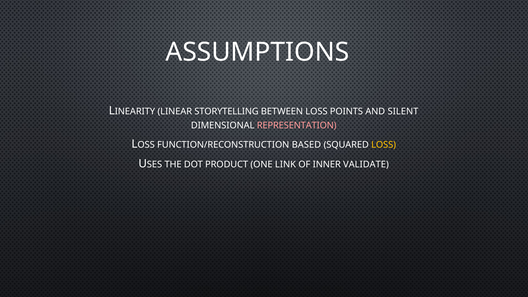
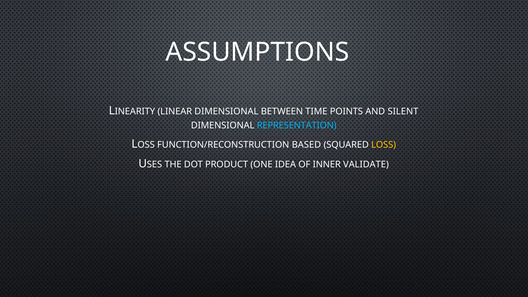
LINEAR STORYTELLING: STORYTELLING -> DIMENSIONAL
BETWEEN LOSS: LOSS -> TIME
REPRESENTATION colour: pink -> light blue
LINK: LINK -> IDEA
